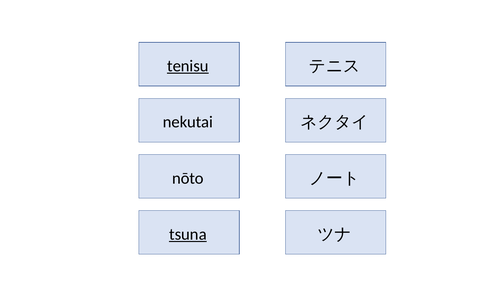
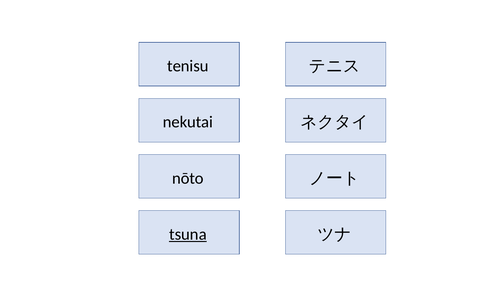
tenisu underline: present -> none
